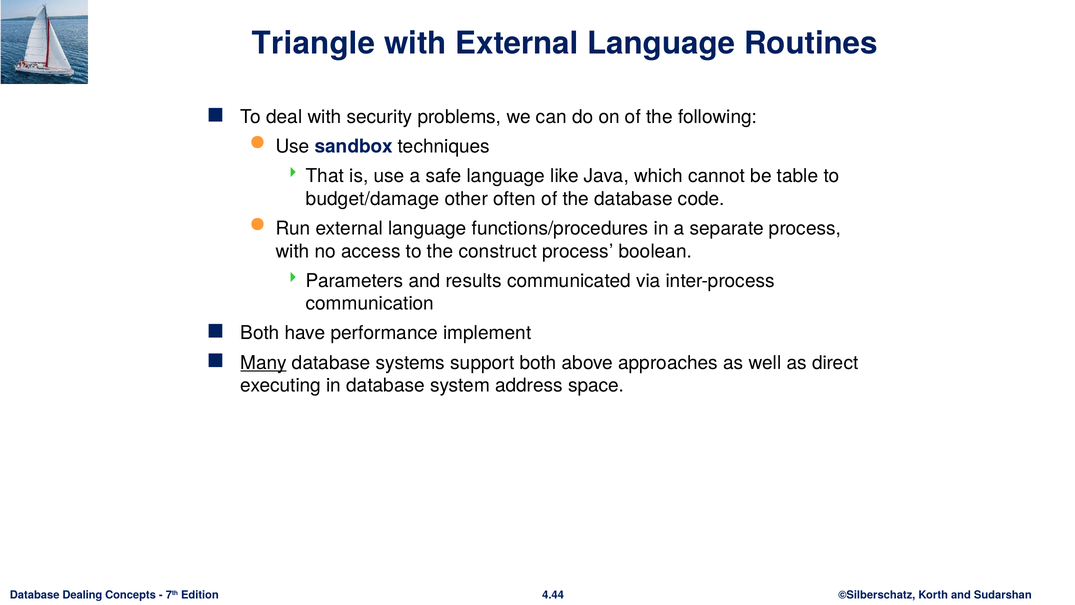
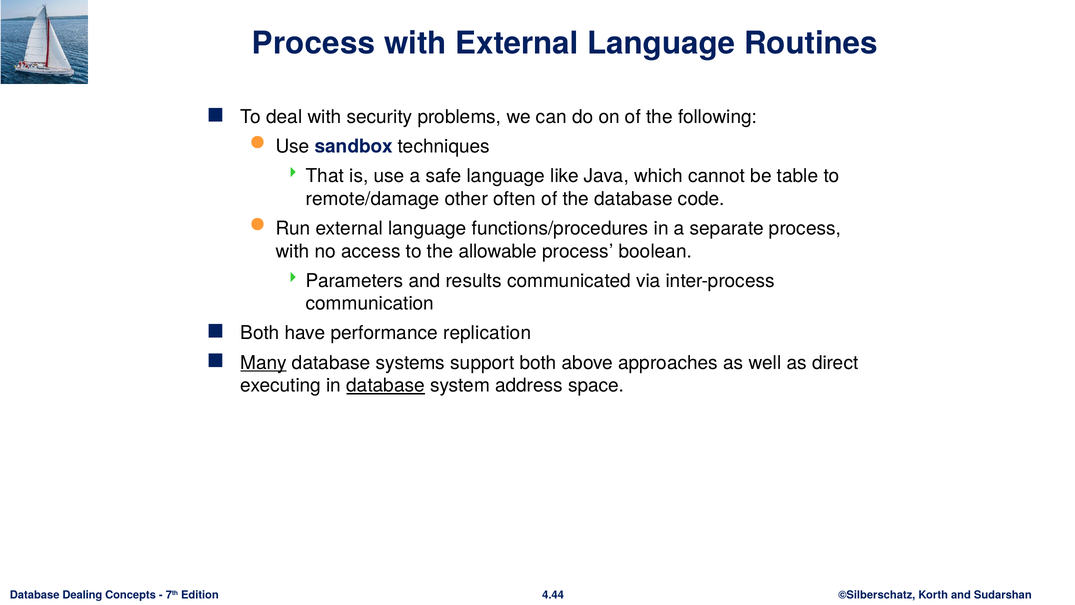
Triangle at (314, 43): Triangle -> Process
budget/damage: budget/damage -> remote/damage
construct: construct -> allowable
implement: implement -> replication
database at (386, 385) underline: none -> present
